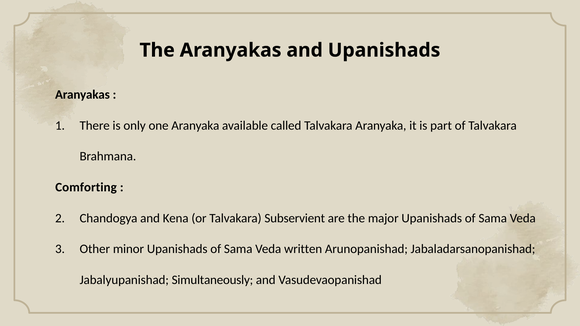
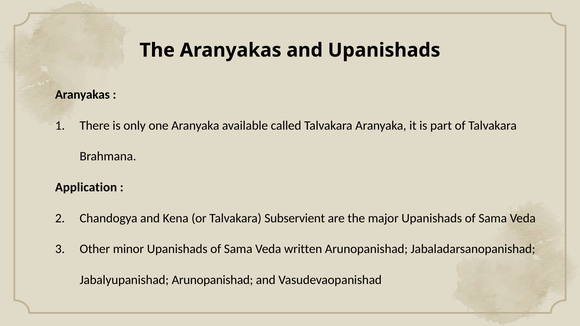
Comforting: Comforting -> Application
Jabalyupanishad Simultaneously: Simultaneously -> Arunopanishad
